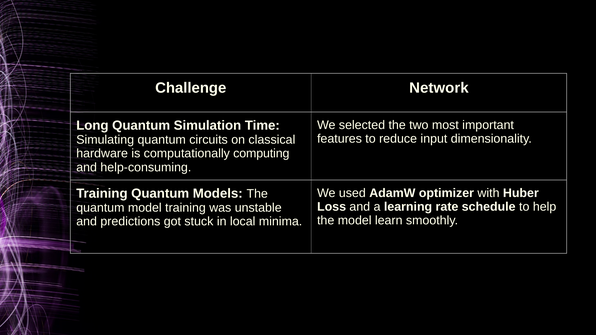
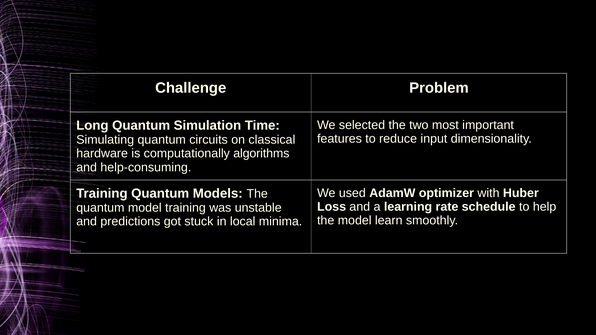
Network: Network -> Problem
computing: computing -> algorithms
